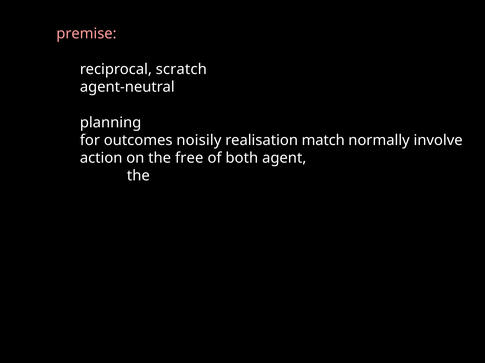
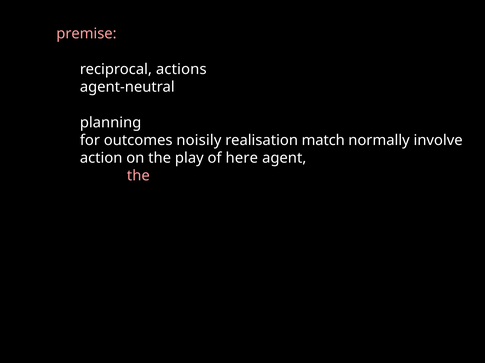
reciprocal scratch: scratch -> actions
free: free -> play
both: both -> here
the at (138, 176) colour: white -> pink
